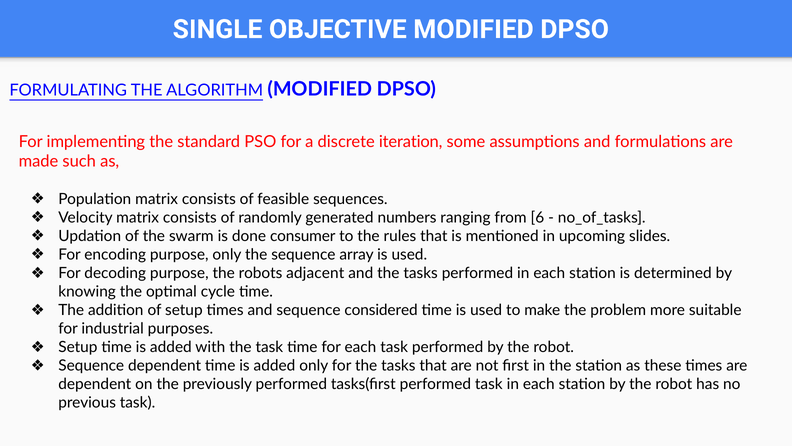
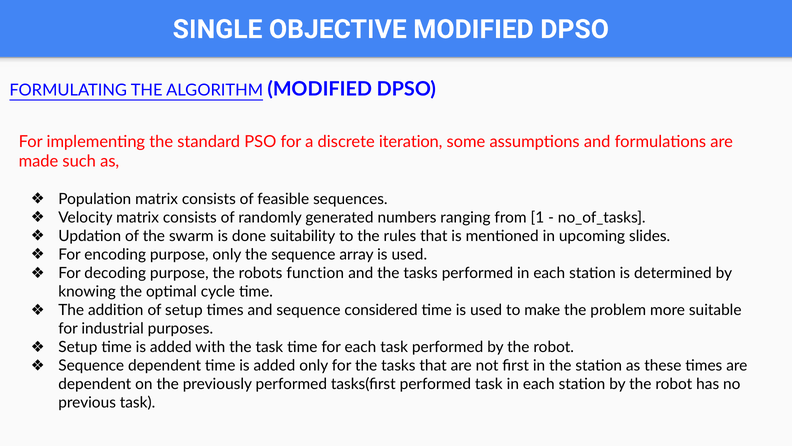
6: 6 -> 1
consumer: consumer -> suitability
adjacent: adjacent -> function
